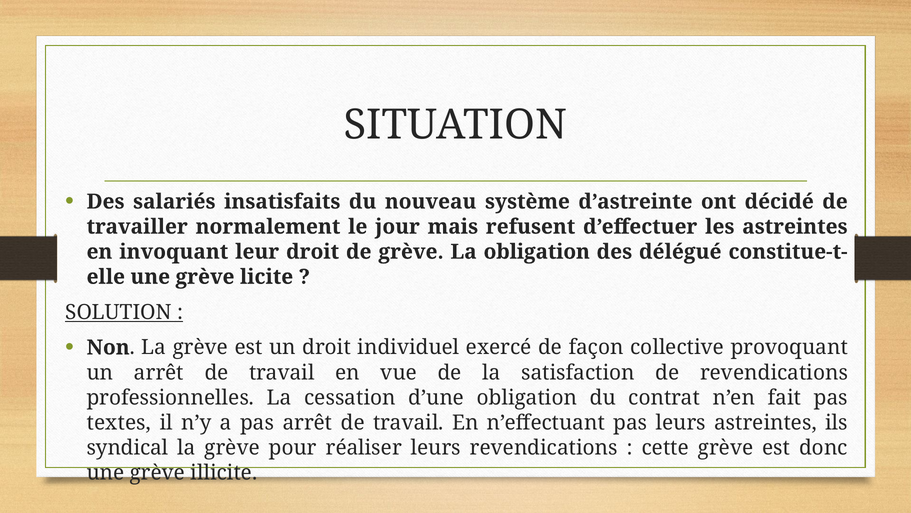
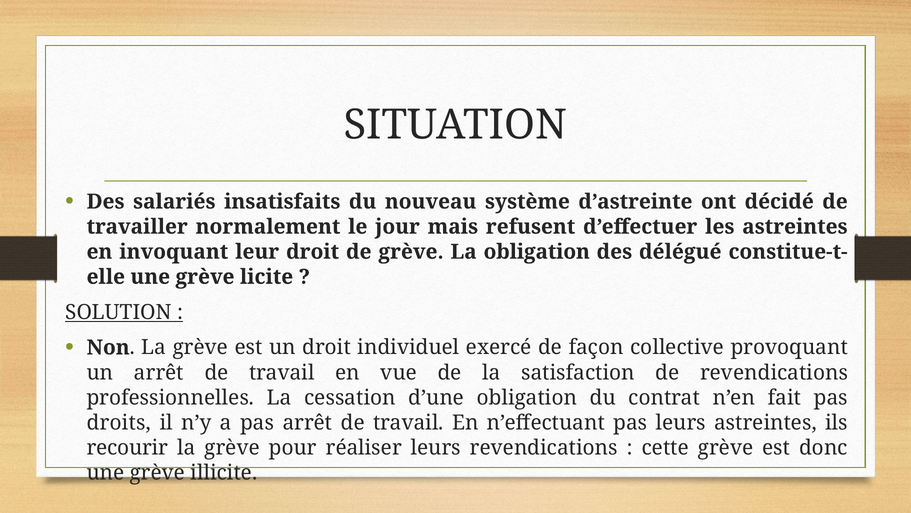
textes: textes -> droits
syndical: syndical -> recourir
